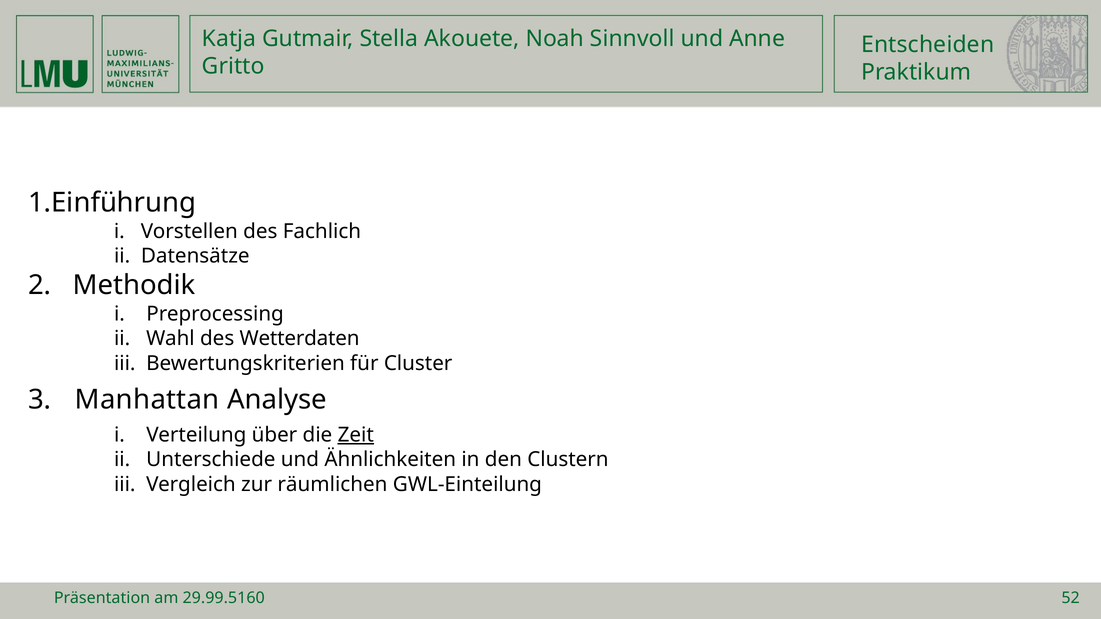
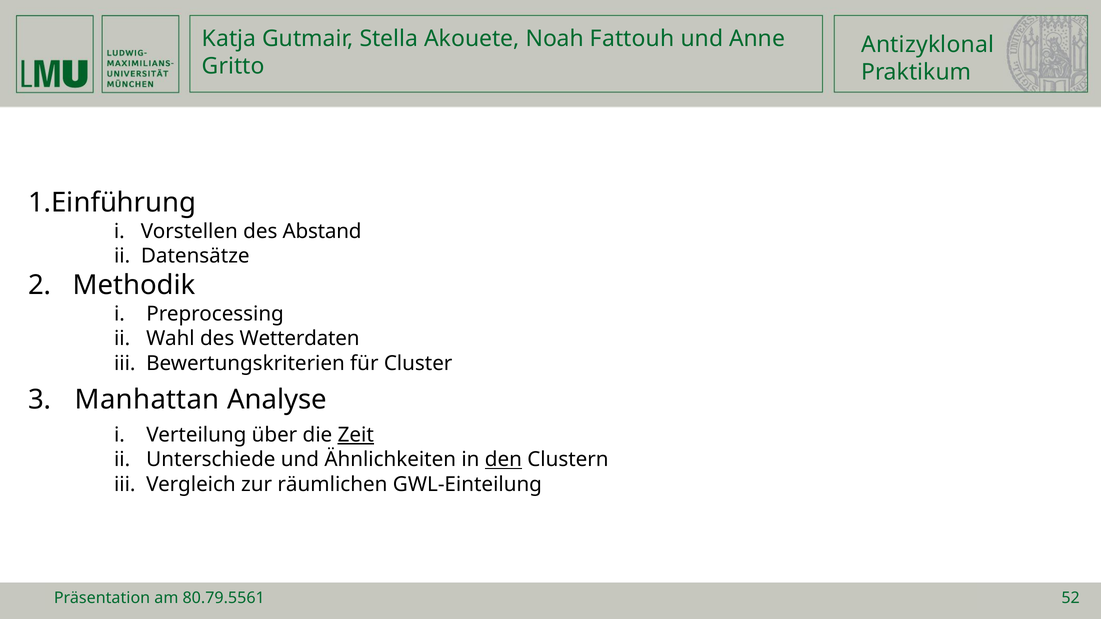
Sinnvoll: Sinnvoll -> Fattouh
Entscheiden: Entscheiden -> Antizyklonal
Fachlich: Fachlich -> Abstand
den underline: none -> present
29.99.5160: 29.99.5160 -> 80.79.5561
